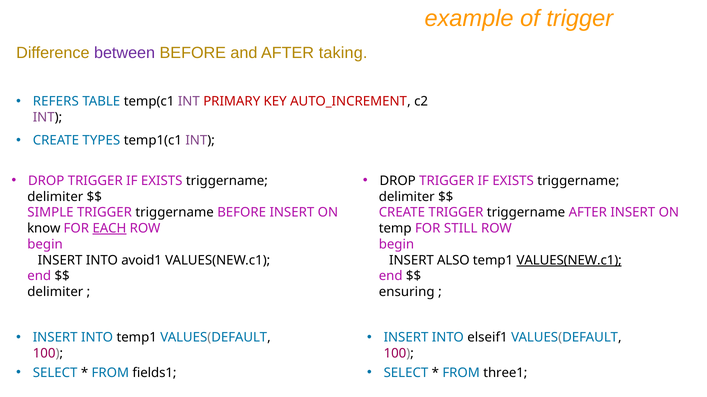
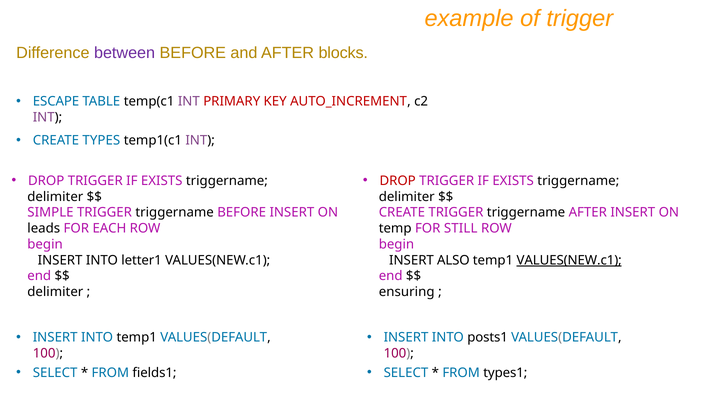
taking: taking -> blocks
REFERS: REFERS -> ESCAPE
DROP at (398, 181) colour: black -> red
know: know -> leads
EACH underline: present -> none
avoid1: avoid1 -> letter1
elseif1: elseif1 -> posts1
three1: three1 -> types1
